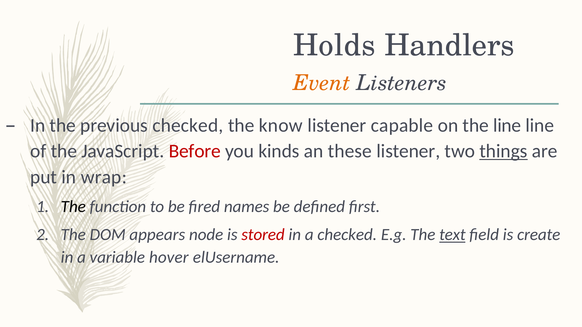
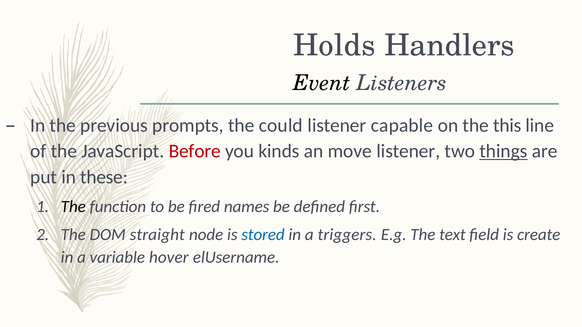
Event colour: orange -> black
previous checked: checked -> prompts
know: know -> could
the line: line -> this
these: these -> move
wrap: wrap -> these
appears: appears -> straight
stored colour: red -> blue
a checked: checked -> triggers
text underline: present -> none
